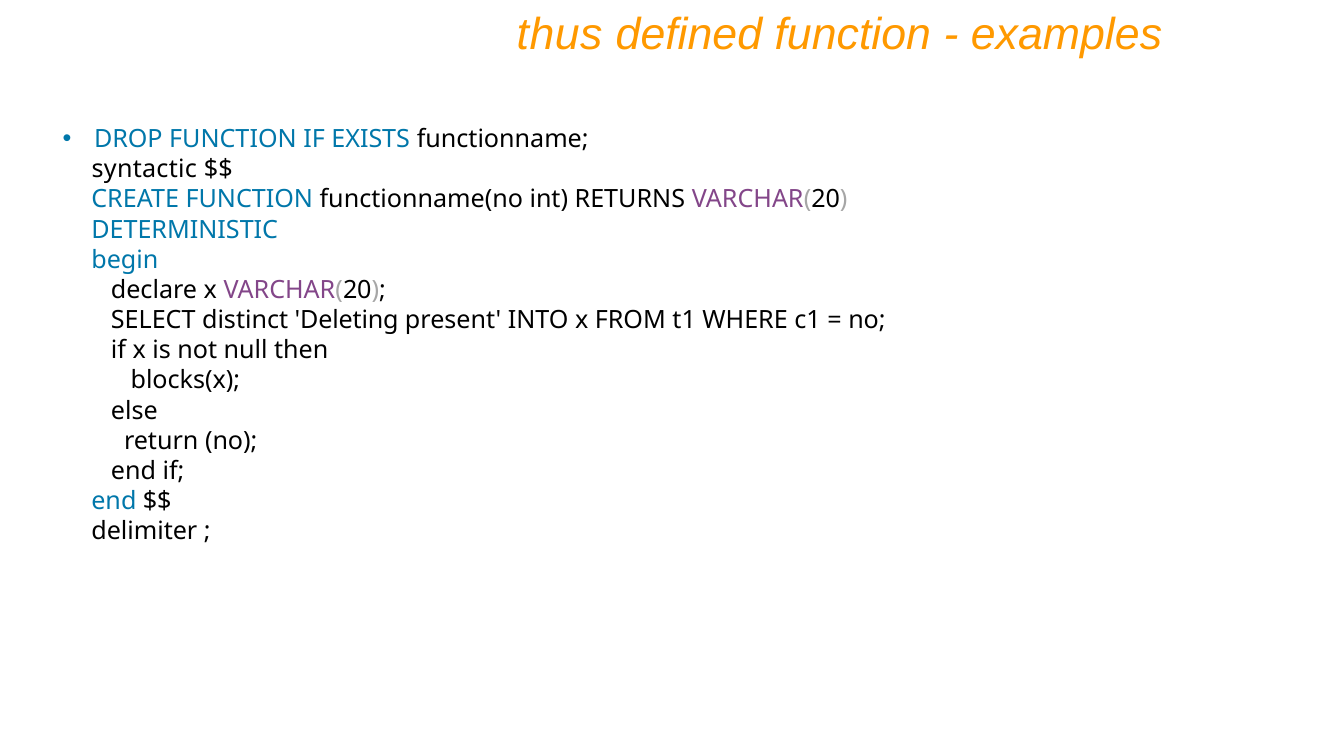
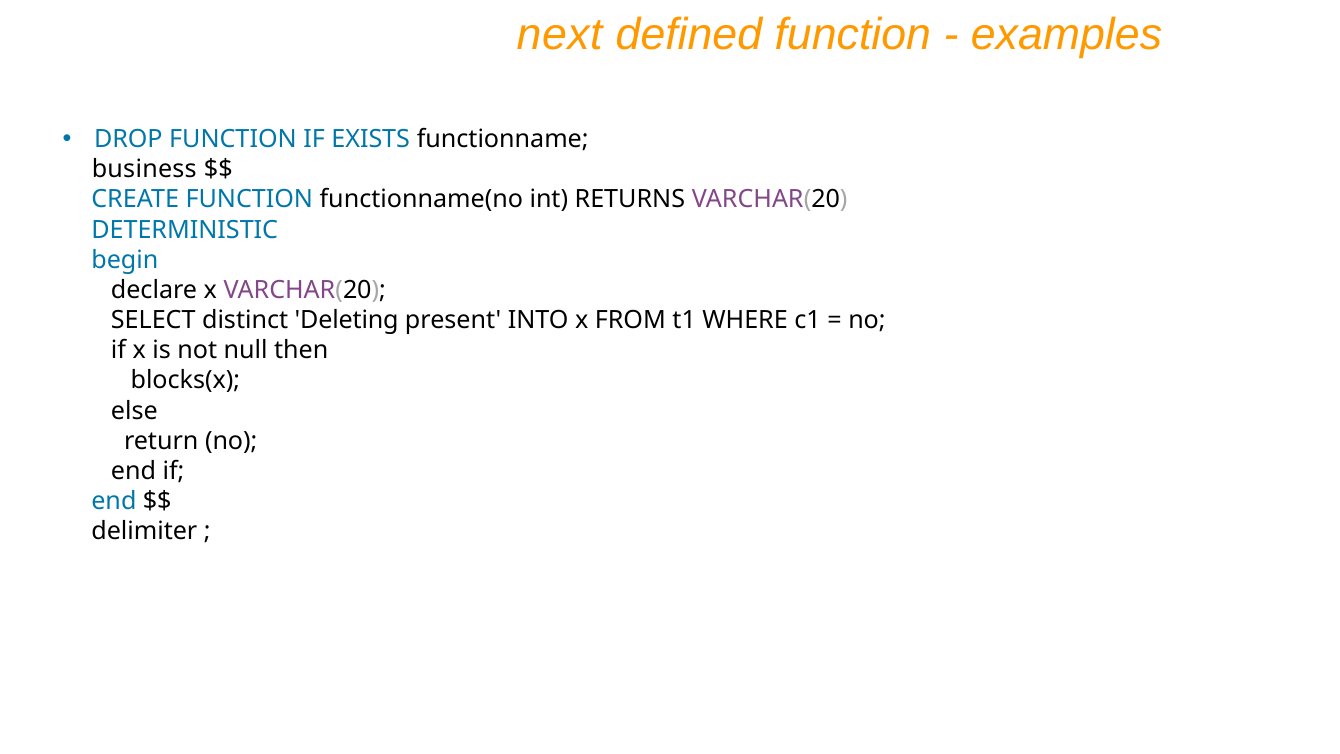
thus: thus -> next
syntactic: syntactic -> business
